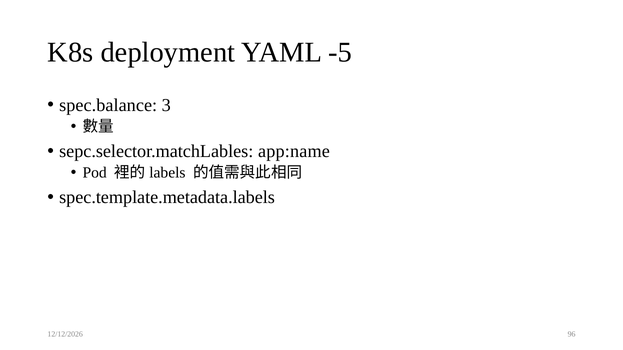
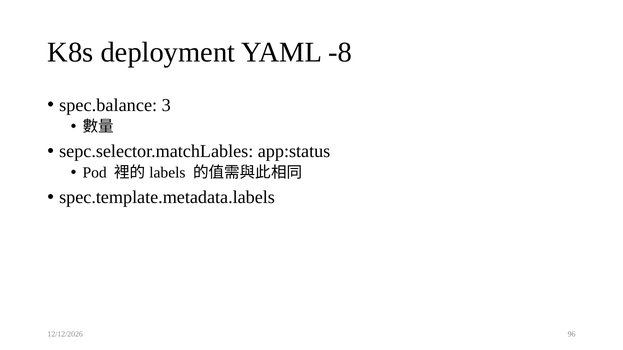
-5: -5 -> -8
app:name: app:name -> app:status
